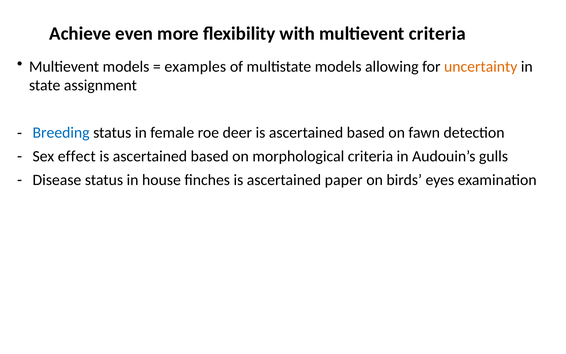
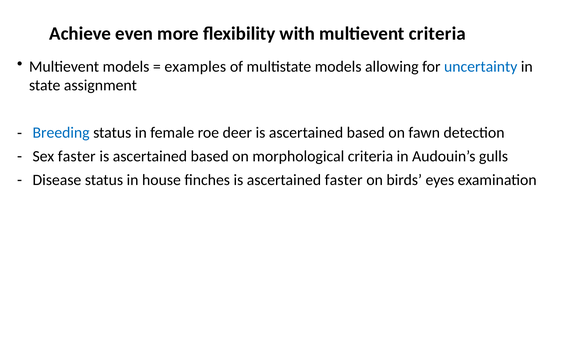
uncertainty colour: orange -> blue
Sex effect: effect -> faster
ascertained paper: paper -> faster
